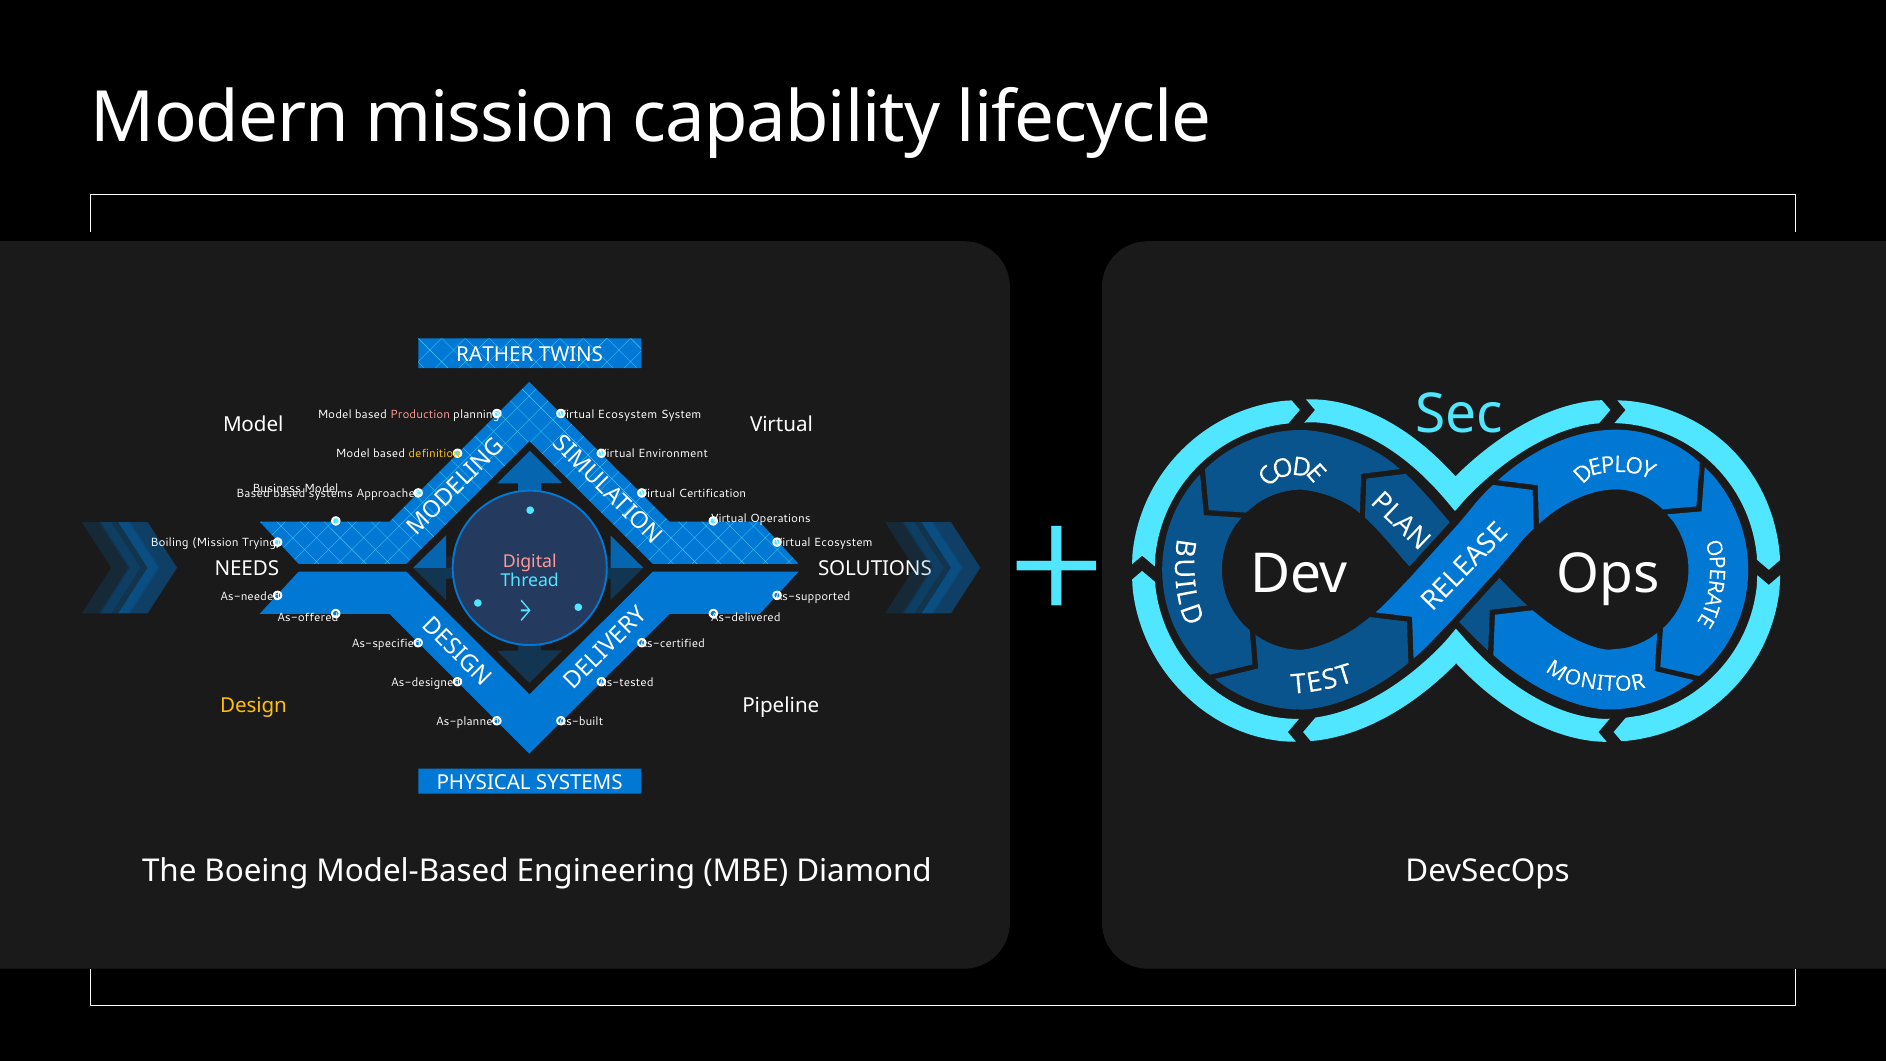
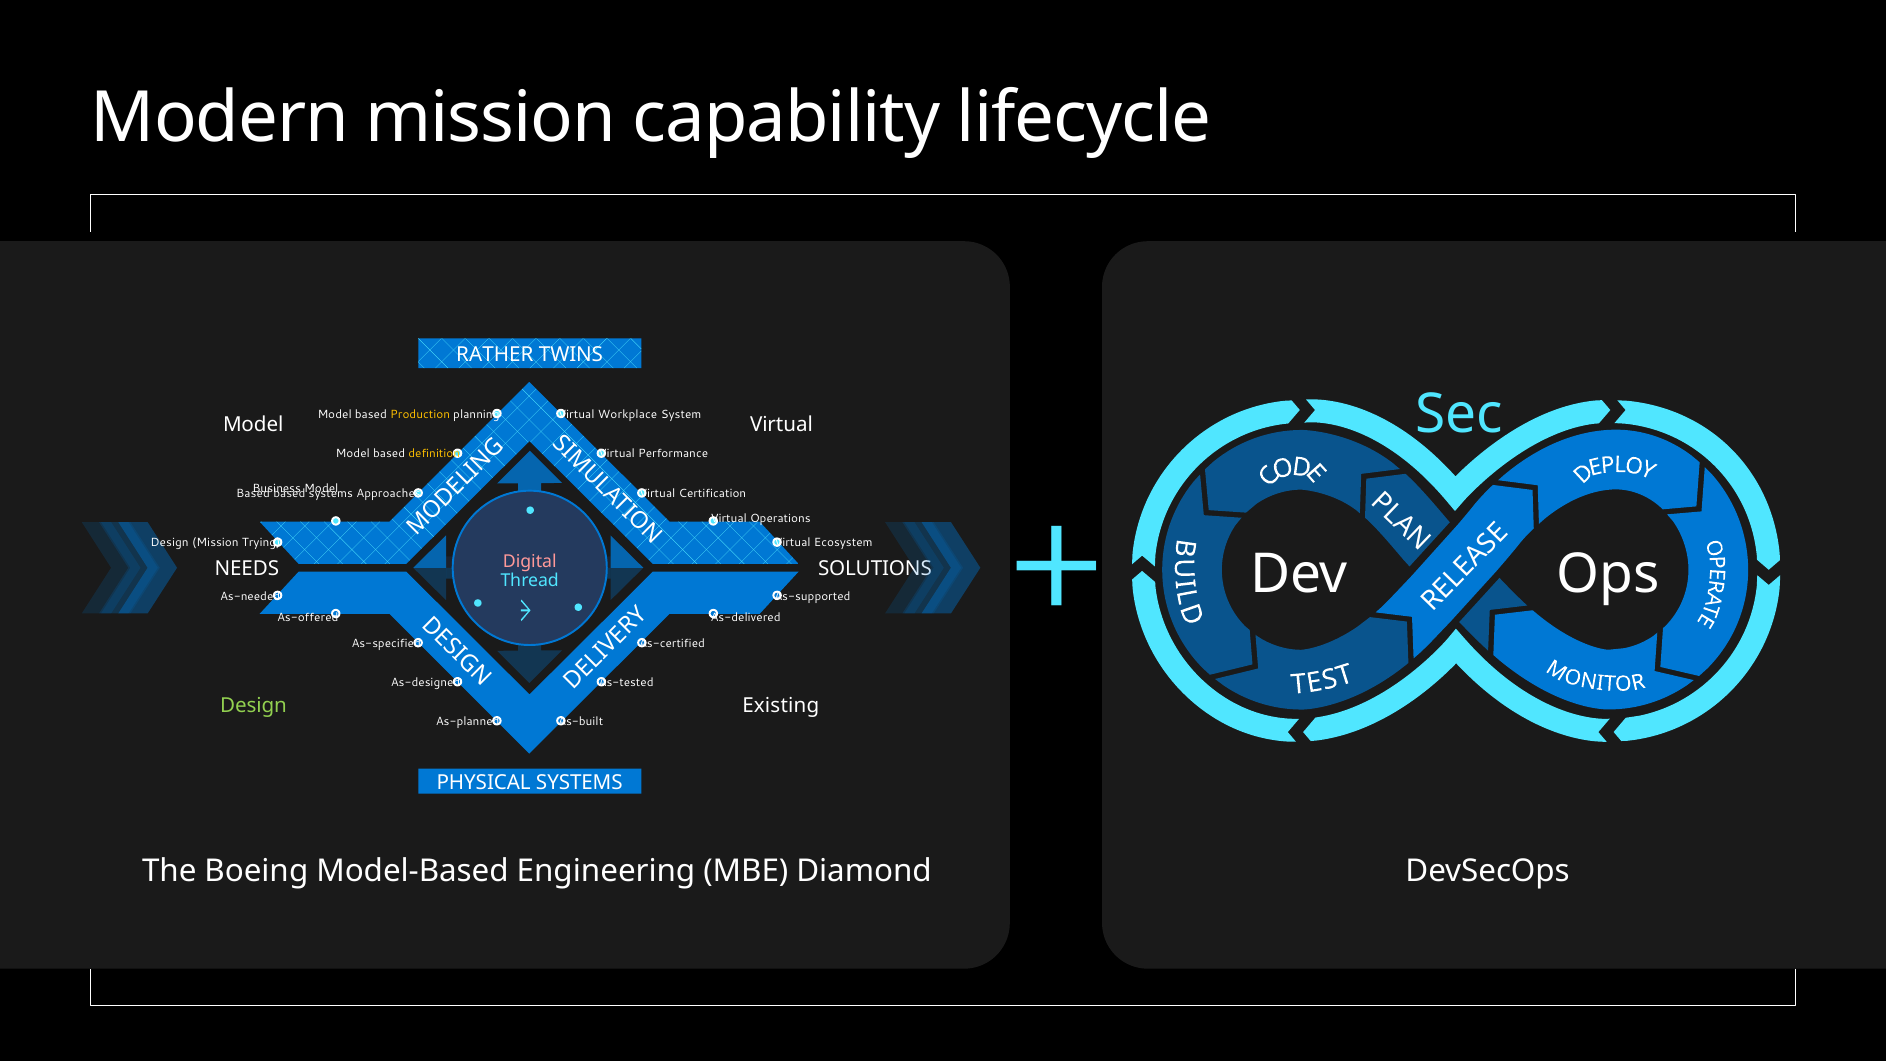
Production colour: pink -> yellow
Ecosystem at (628, 414): Ecosystem -> Workplace
Environment: Environment -> Performance
Boiling at (170, 543): Boiling -> Design
Design at (253, 705) colour: yellow -> light green
Pipeline: Pipeline -> Existing
